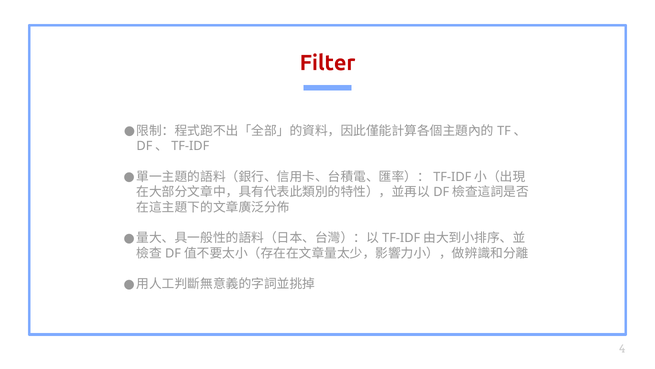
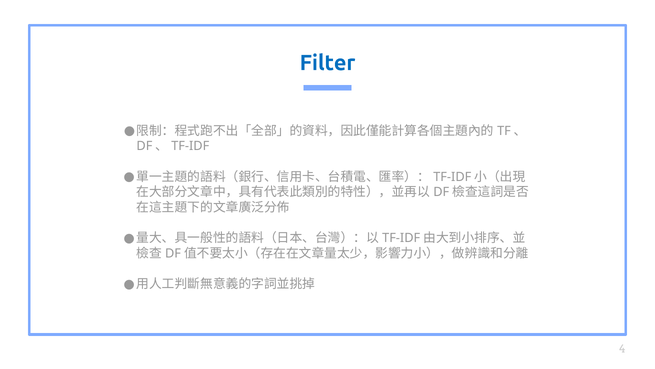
Filter colour: red -> blue
